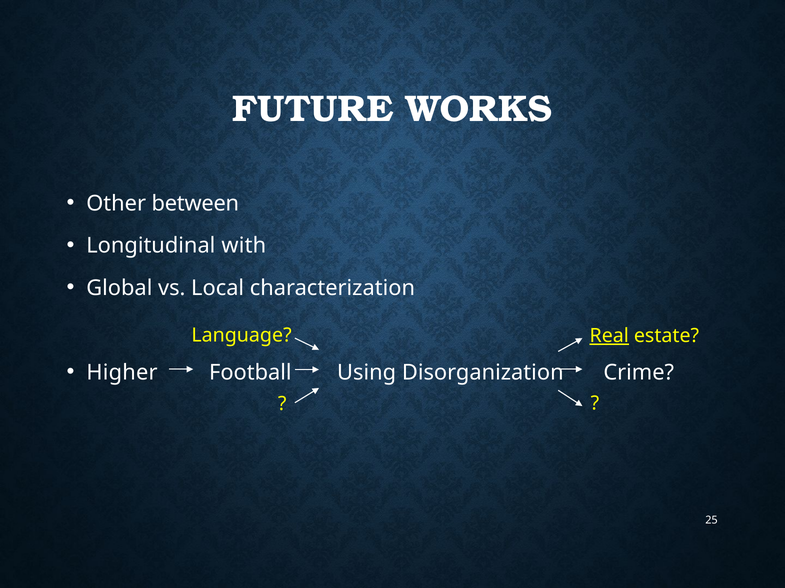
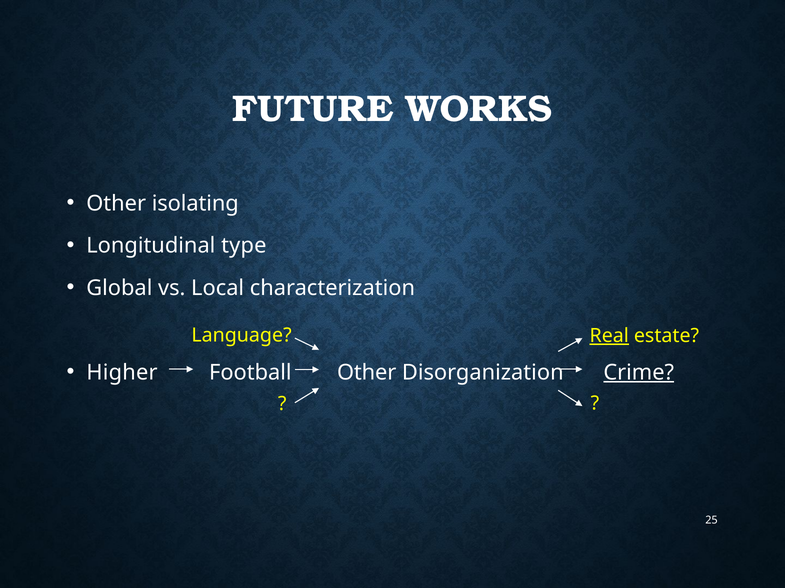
between: between -> isolating
with: with -> type
Football Using: Using -> Other
Crime underline: none -> present
